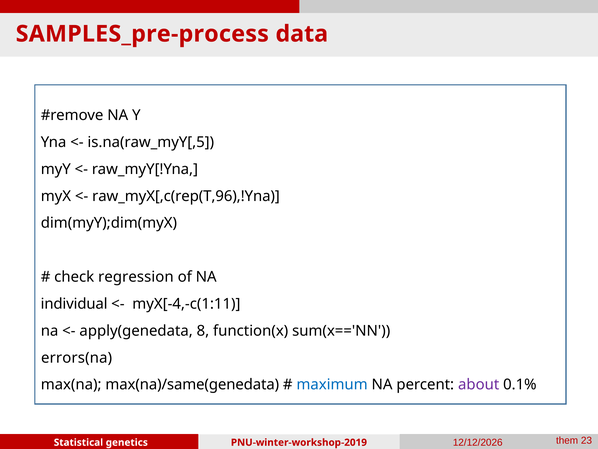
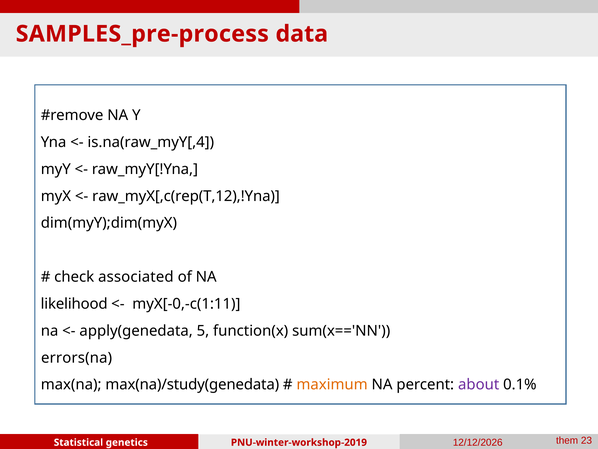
is.na(raw_myY[,5: is.na(raw_myY[,5 -> is.na(raw_myY[,4
raw_myX[,c(rep(T,96),!Yna: raw_myX[,c(rep(T,96),!Yna -> raw_myX[,c(rep(T,12),!Yna
regression: regression -> associated
individual: individual -> likelihood
myX[-4,-c(1:11: myX[-4,-c(1:11 -> myX[-0,-c(1:11
8: 8 -> 5
max(na)/same(genedata: max(na)/same(genedata -> max(na)/study(genedata
maximum colour: blue -> orange
